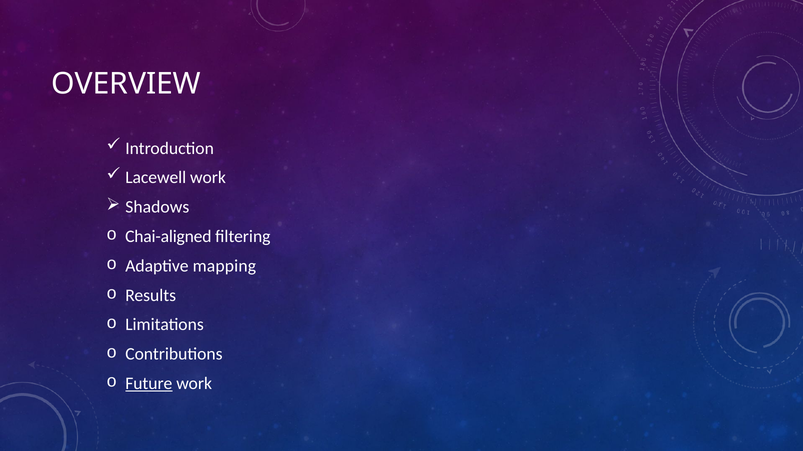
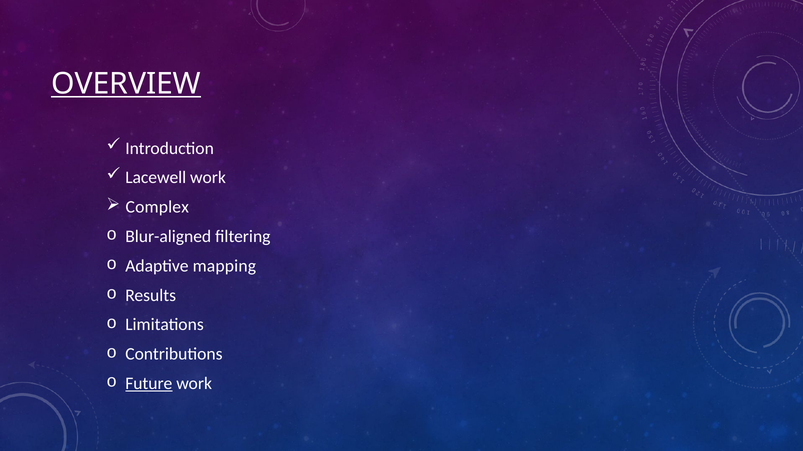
OVERVIEW underline: none -> present
Shadows: Shadows -> Complex
Chai-aligned: Chai-aligned -> Blur-aligned
